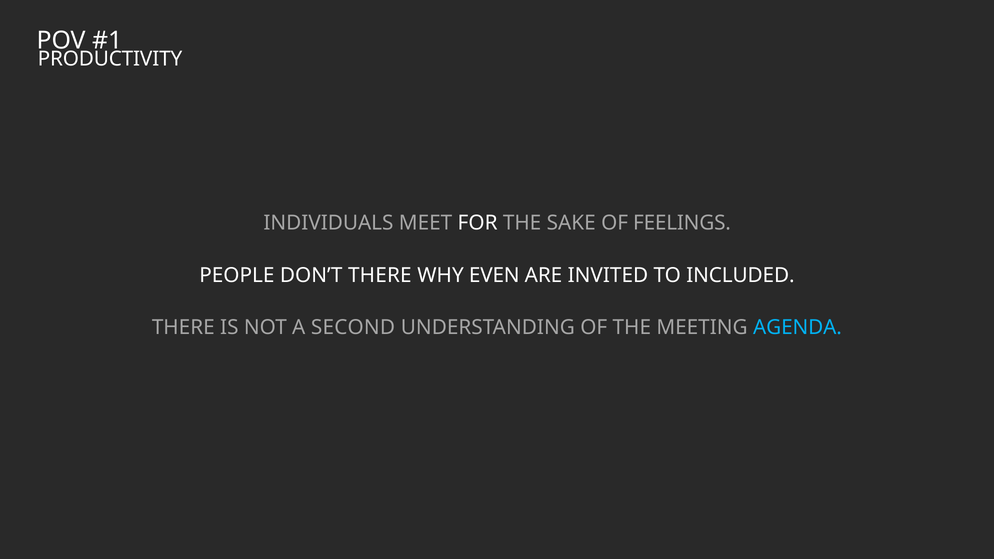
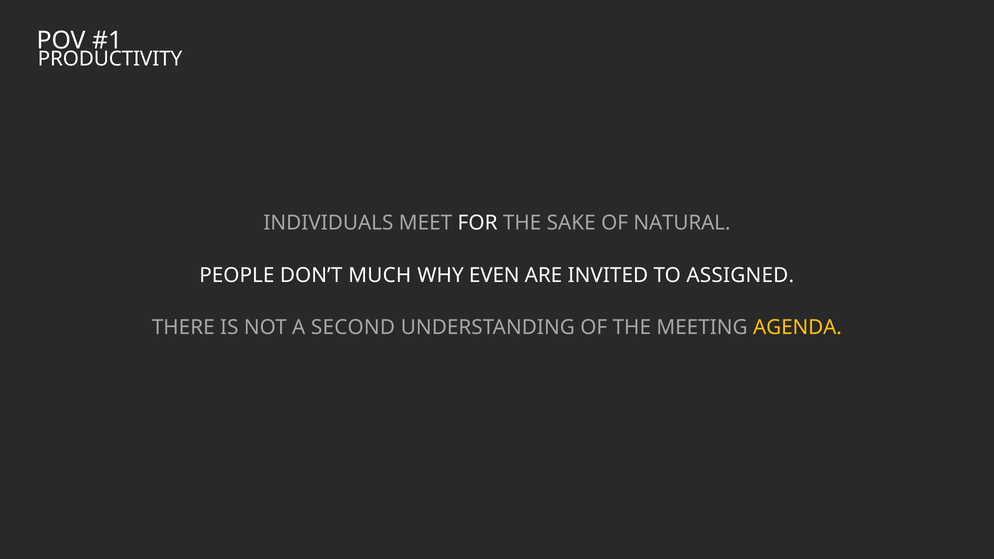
FEELINGS: FEELINGS -> NATURAL
DON’T THERE: THERE -> MUCH
INCLUDED: INCLUDED -> ASSIGNED
AGENDA colour: light blue -> yellow
